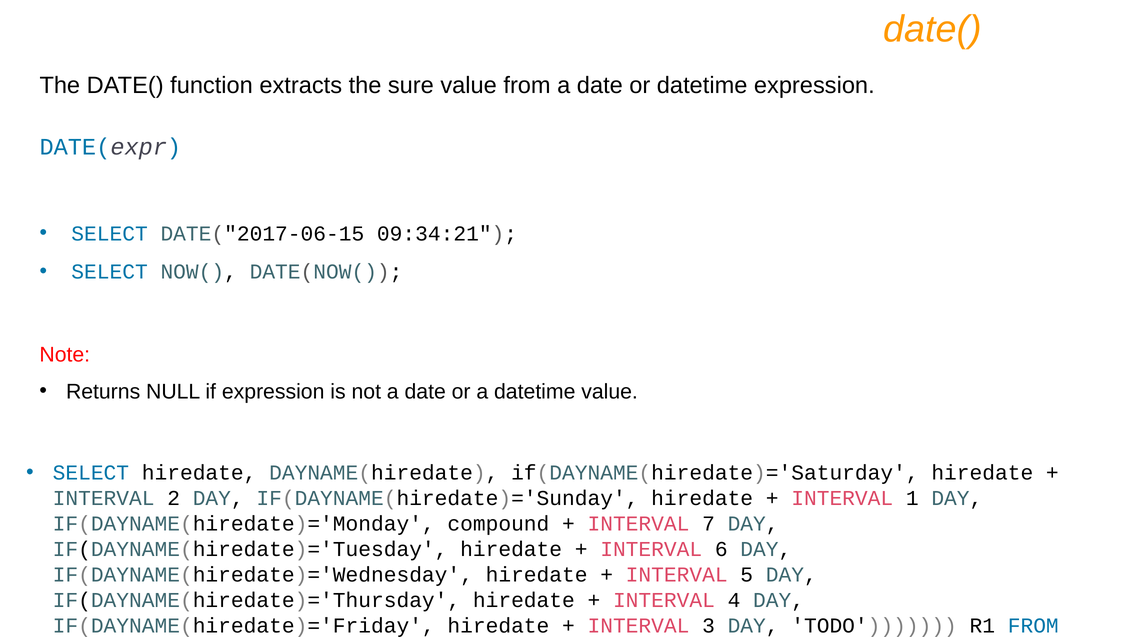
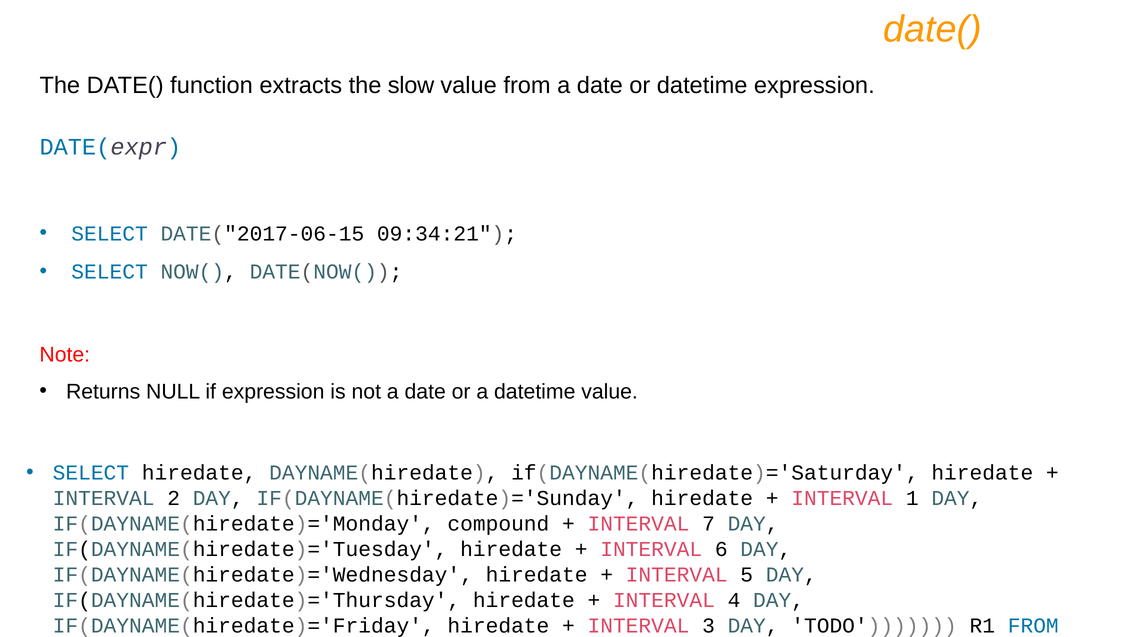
sure: sure -> slow
